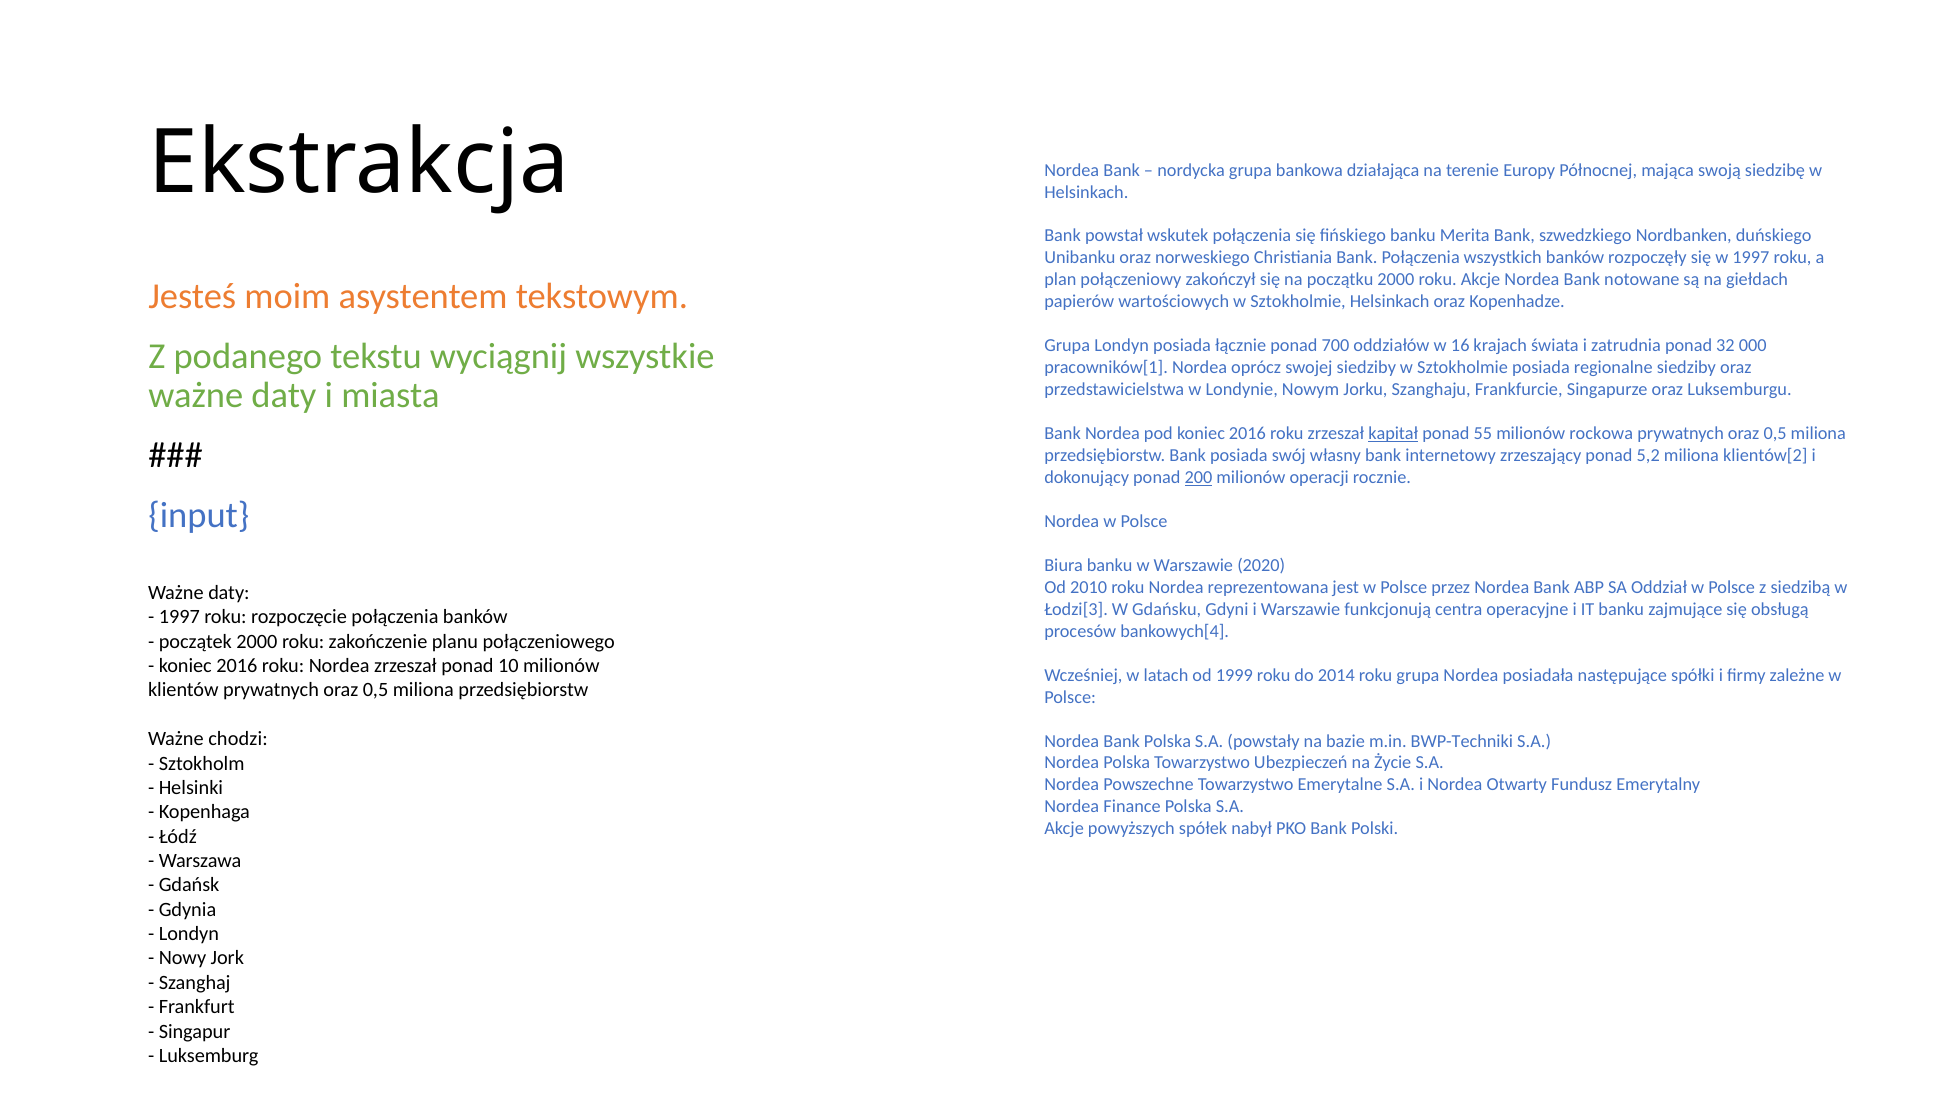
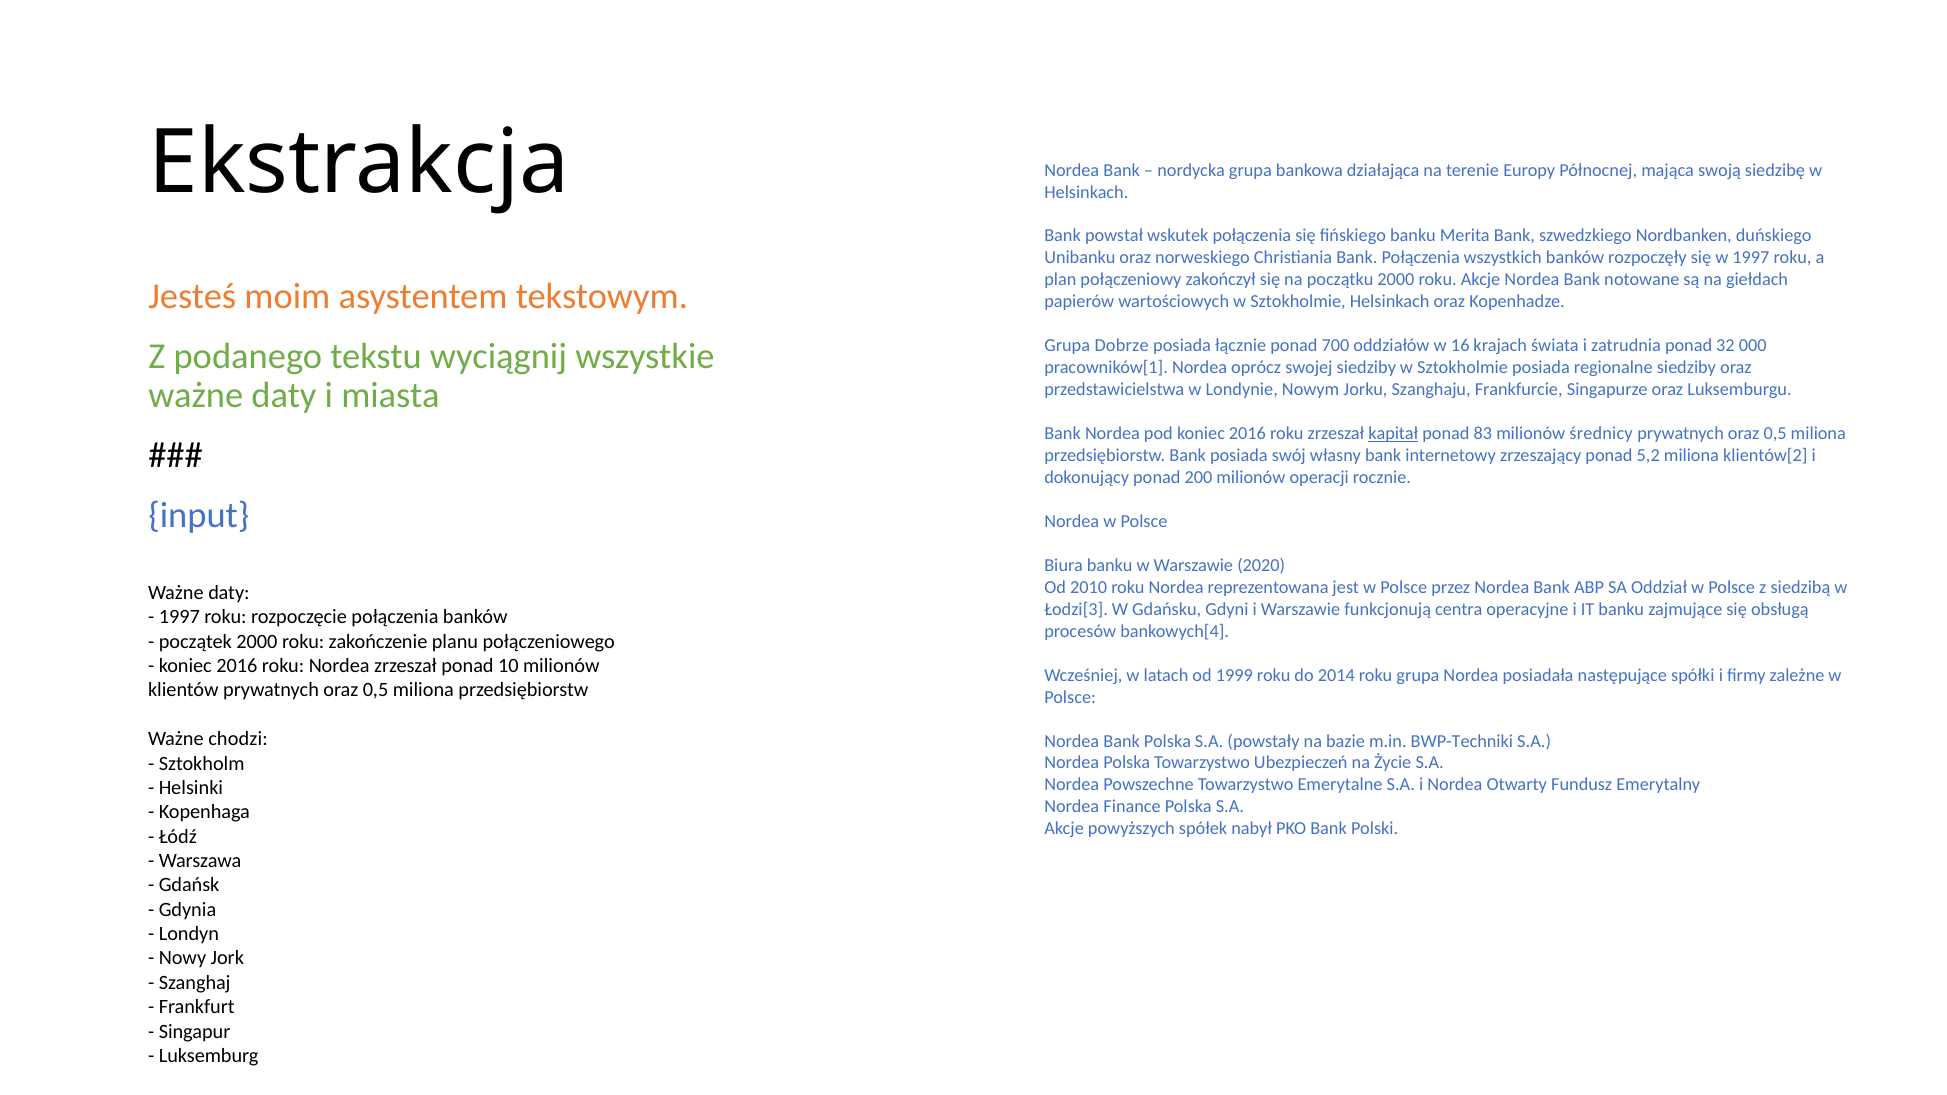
Grupa Londyn: Londyn -> Dobrze
55: 55 -> 83
rockowa: rockowa -> średnicy
200 underline: present -> none
